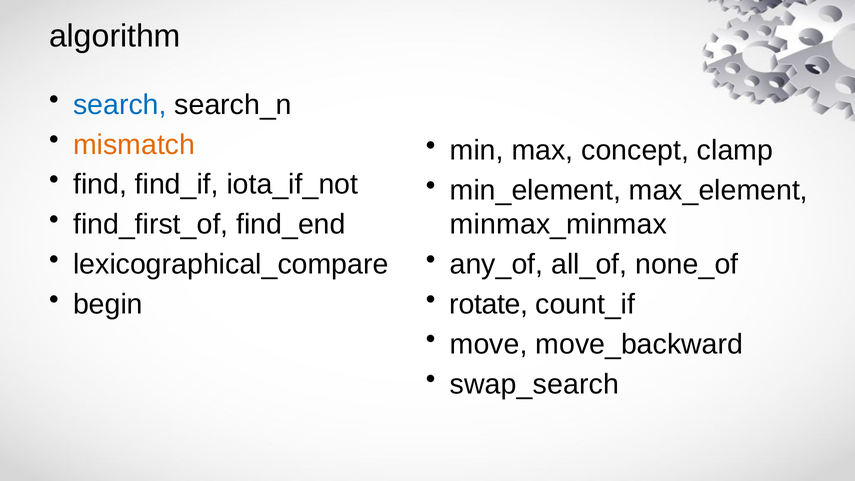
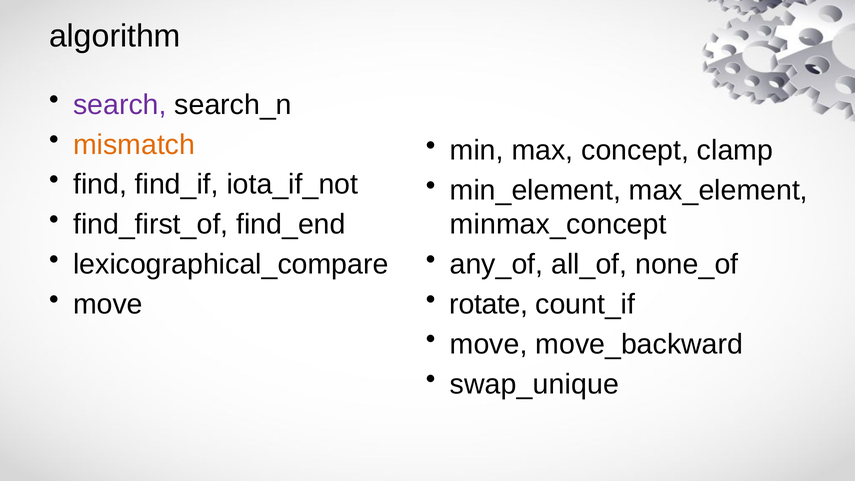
search colour: blue -> purple
minmax_minmax: minmax_minmax -> minmax_concept
begin at (108, 304): begin -> move
swap_search: swap_search -> swap_unique
